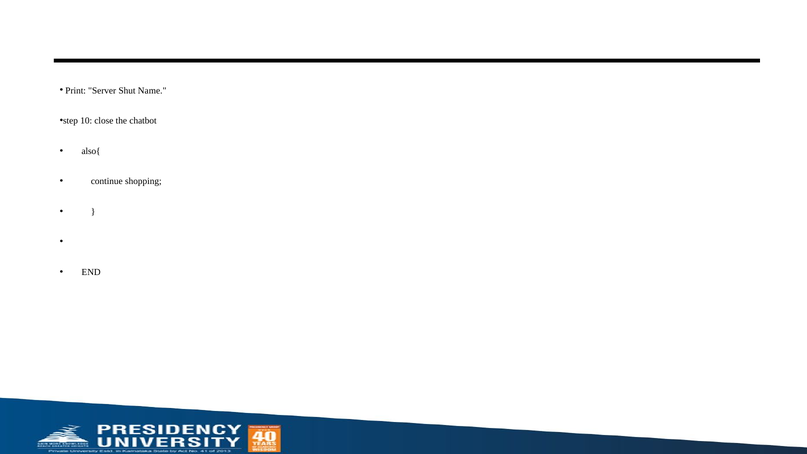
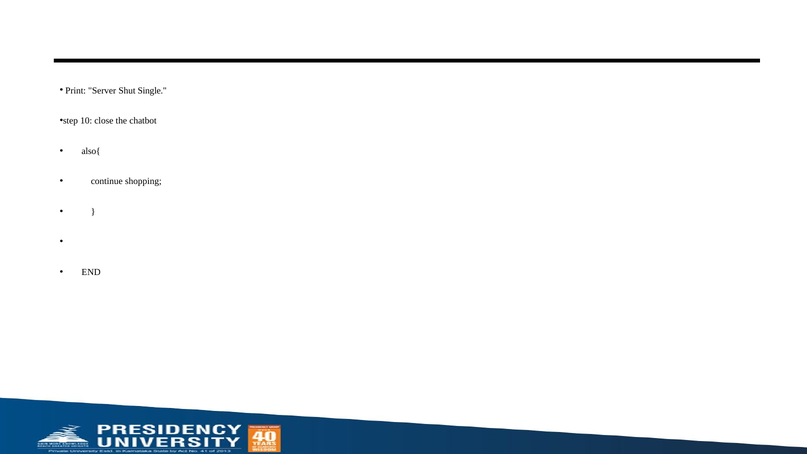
Name: Name -> Single
